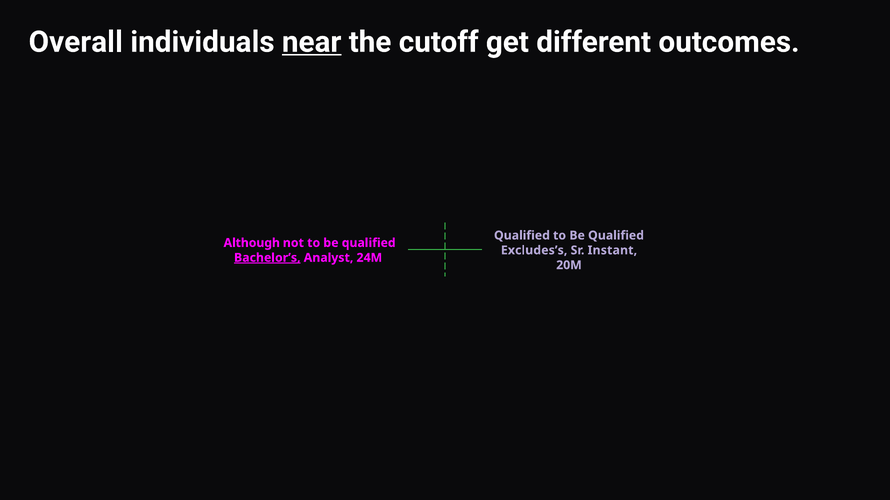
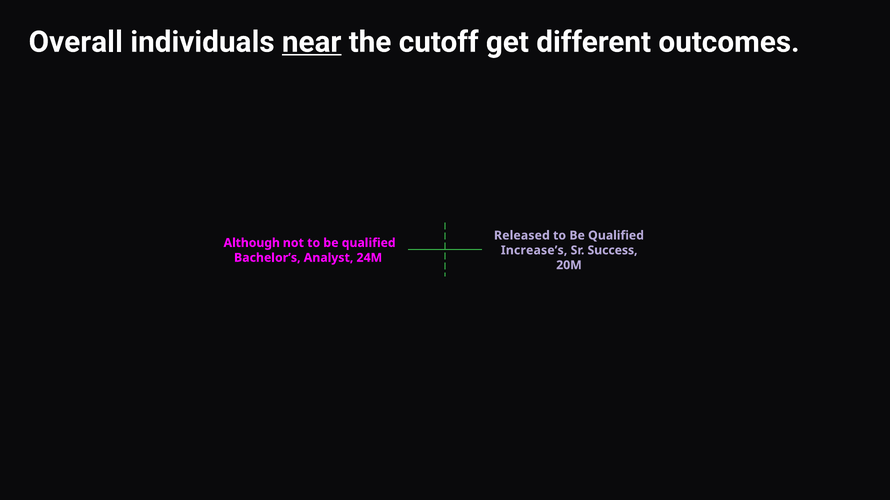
Qualified at (522, 236): Qualified -> Released
Excludes’s: Excludes’s -> Increase’s
Instant: Instant -> Success
Bachelor’s underline: present -> none
